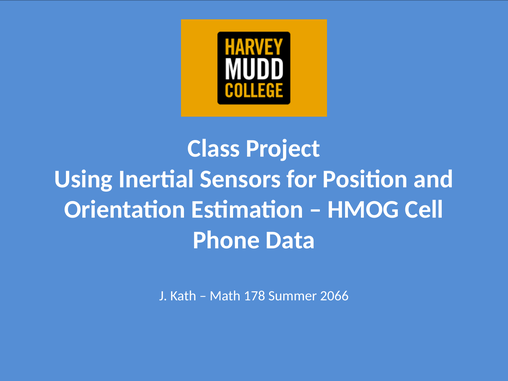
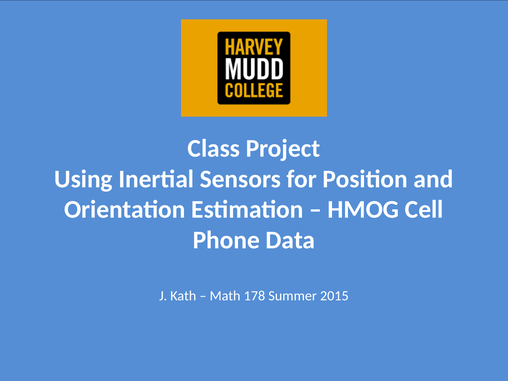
2066: 2066 -> 2015
